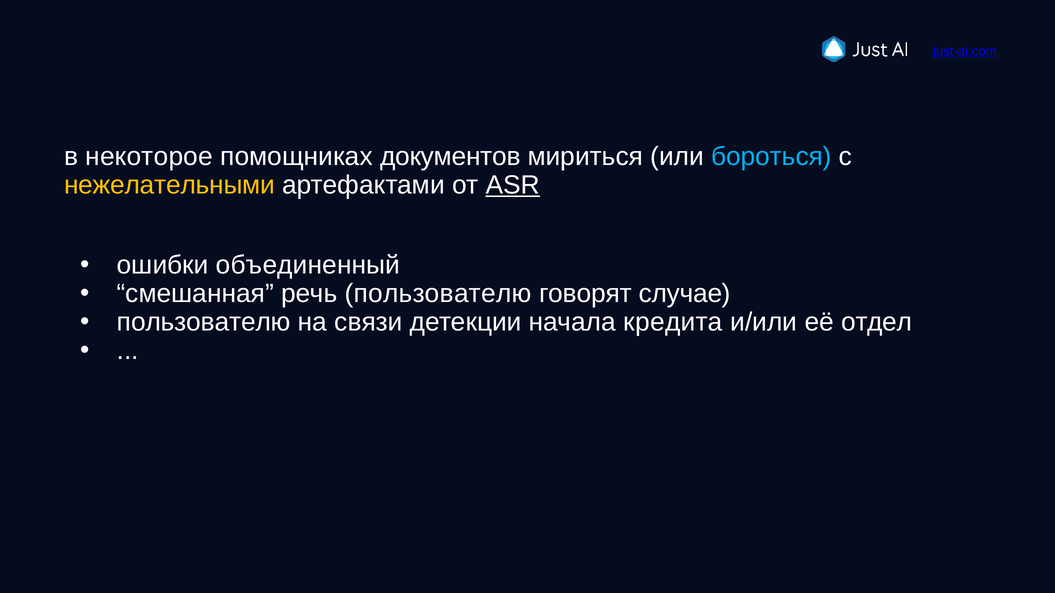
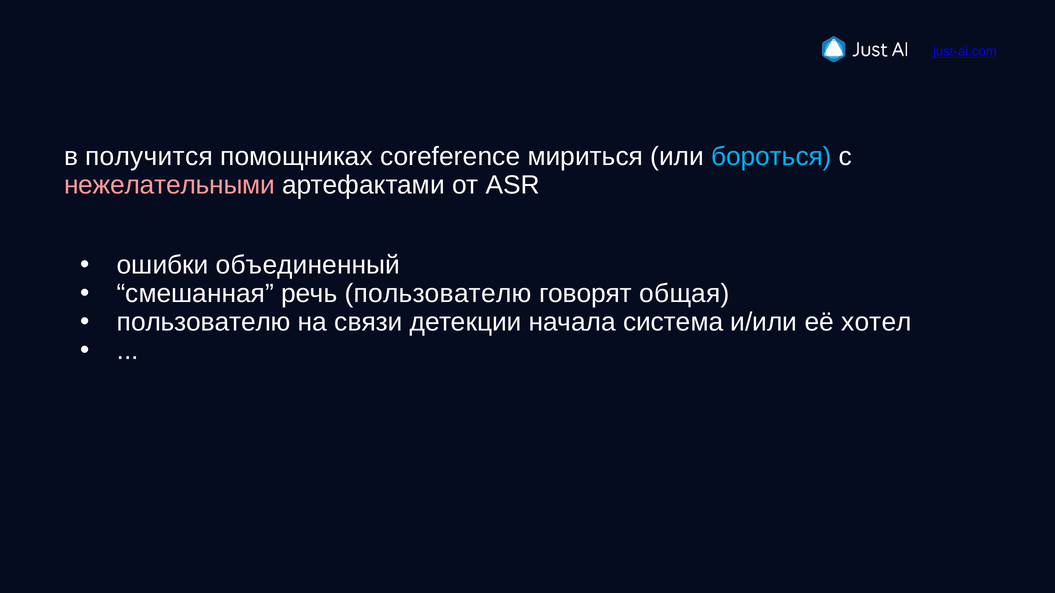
некоторое: некоторое -> получится
документов: документов -> coreference
нежелательными colour: yellow -> pink
ASR underline: present -> none
случае: случае -> общая
кредита: кредита -> система
отдел: отдел -> хотел
